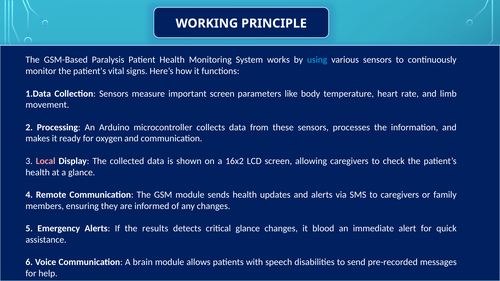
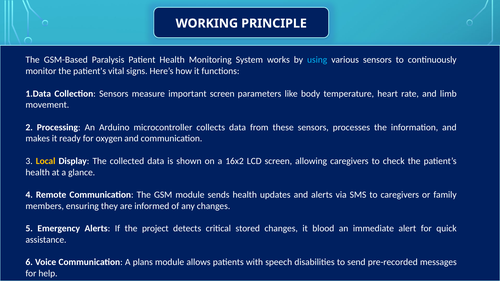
Local colour: pink -> yellow
results: results -> project
critical glance: glance -> stored
brain at (143, 262): brain -> plans
